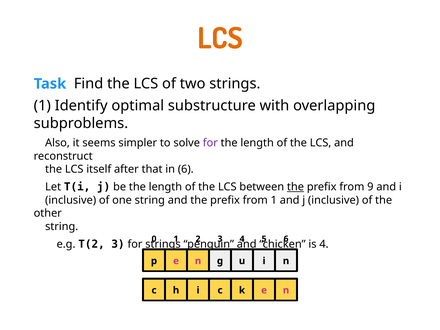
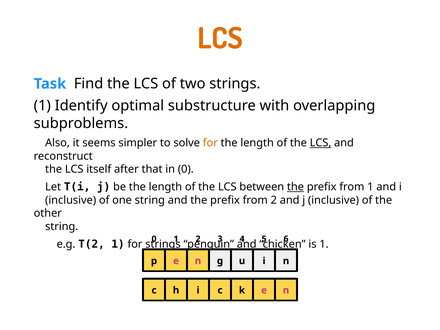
for at (210, 143) colour: purple -> orange
LCS at (321, 143) underline: none -> present
in 6: 6 -> 0
from 9: 9 -> 1
from 1: 1 -> 2
T(2 3: 3 -> 1
is 4: 4 -> 1
